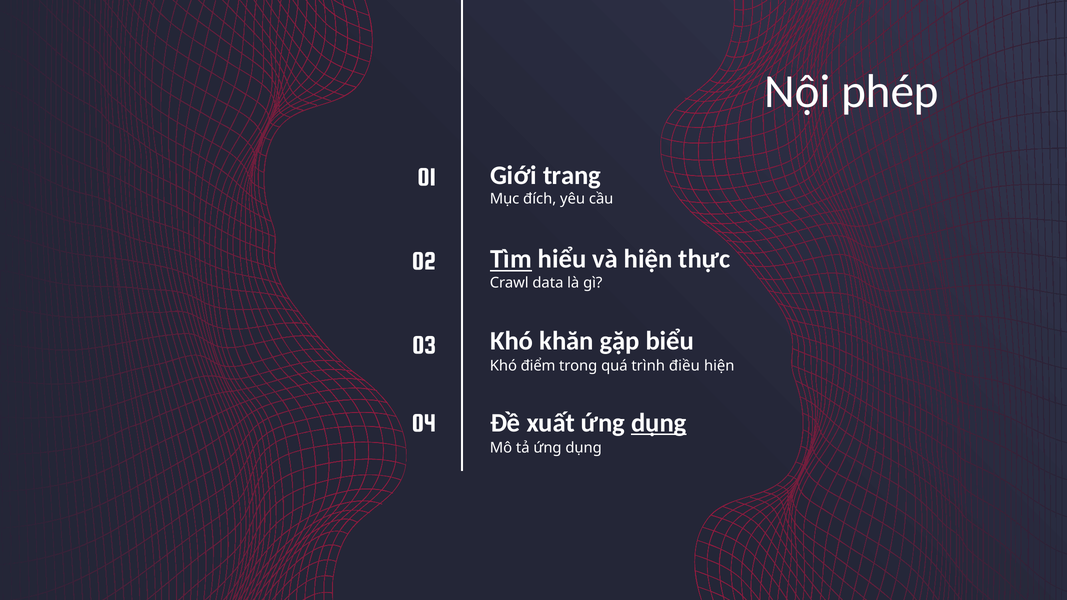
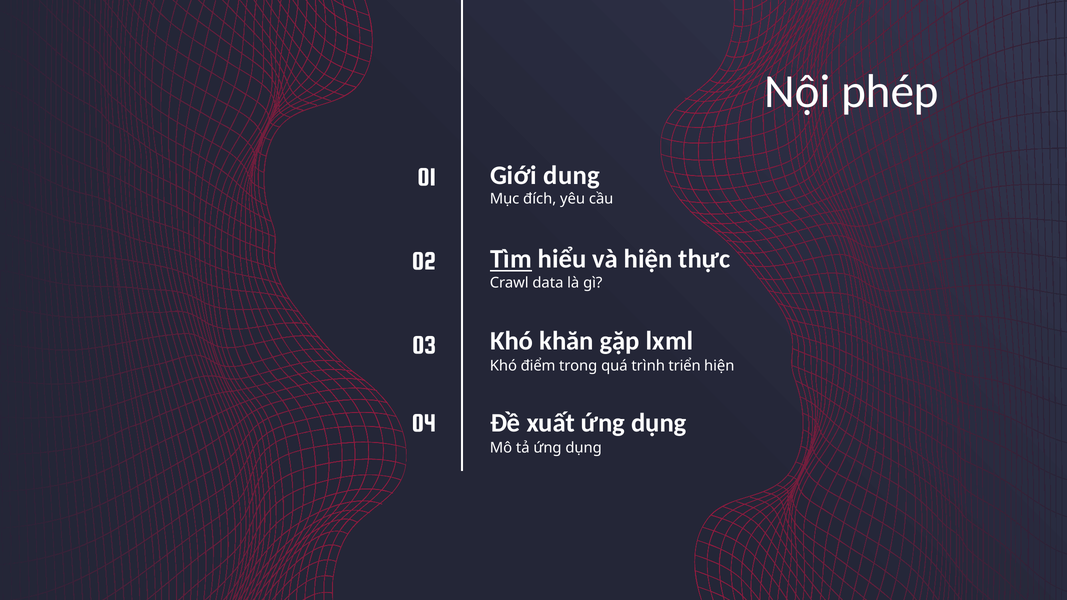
trang: trang -> dung
biểu: biểu -> lxml
điều: điều -> triển
dụng underline: present -> none
